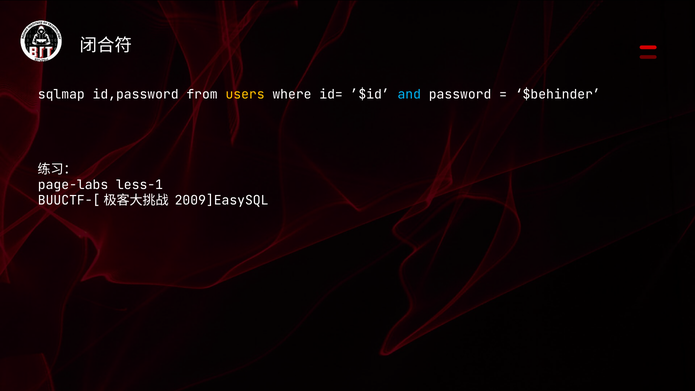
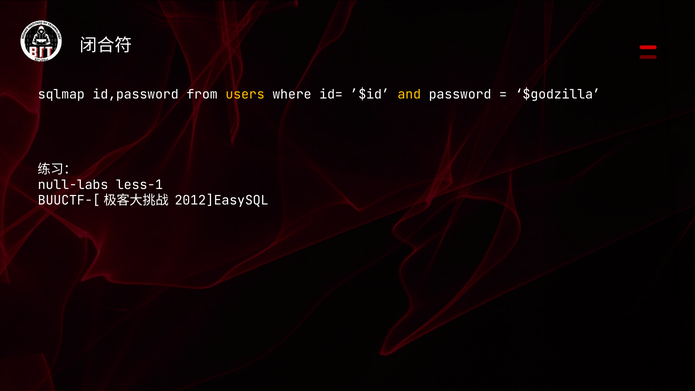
and colour: light blue -> yellow
$behinder: $behinder -> $godzilla
page-labs: page-labs -> null-labs
2009]EasySQL: 2009]EasySQL -> 2012]EasySQL
